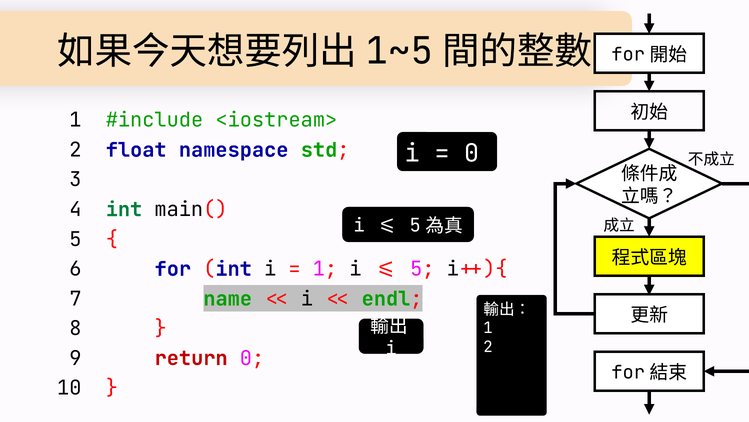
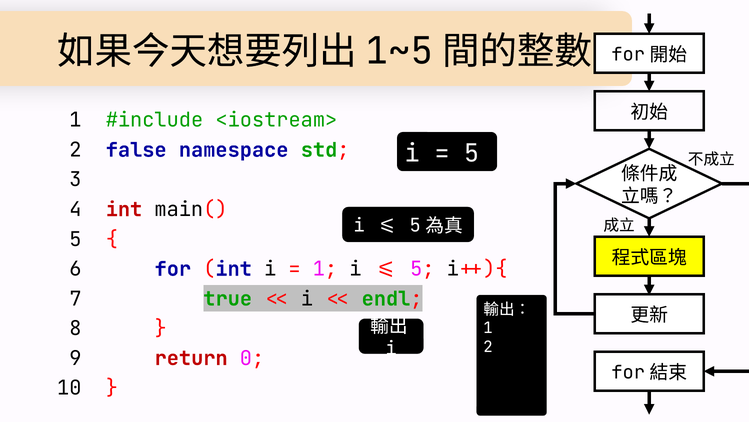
float: float -> false
0 at (472, 153): 0 -> 5
int at (124, 209) colour: green -> red
name: name -> true
